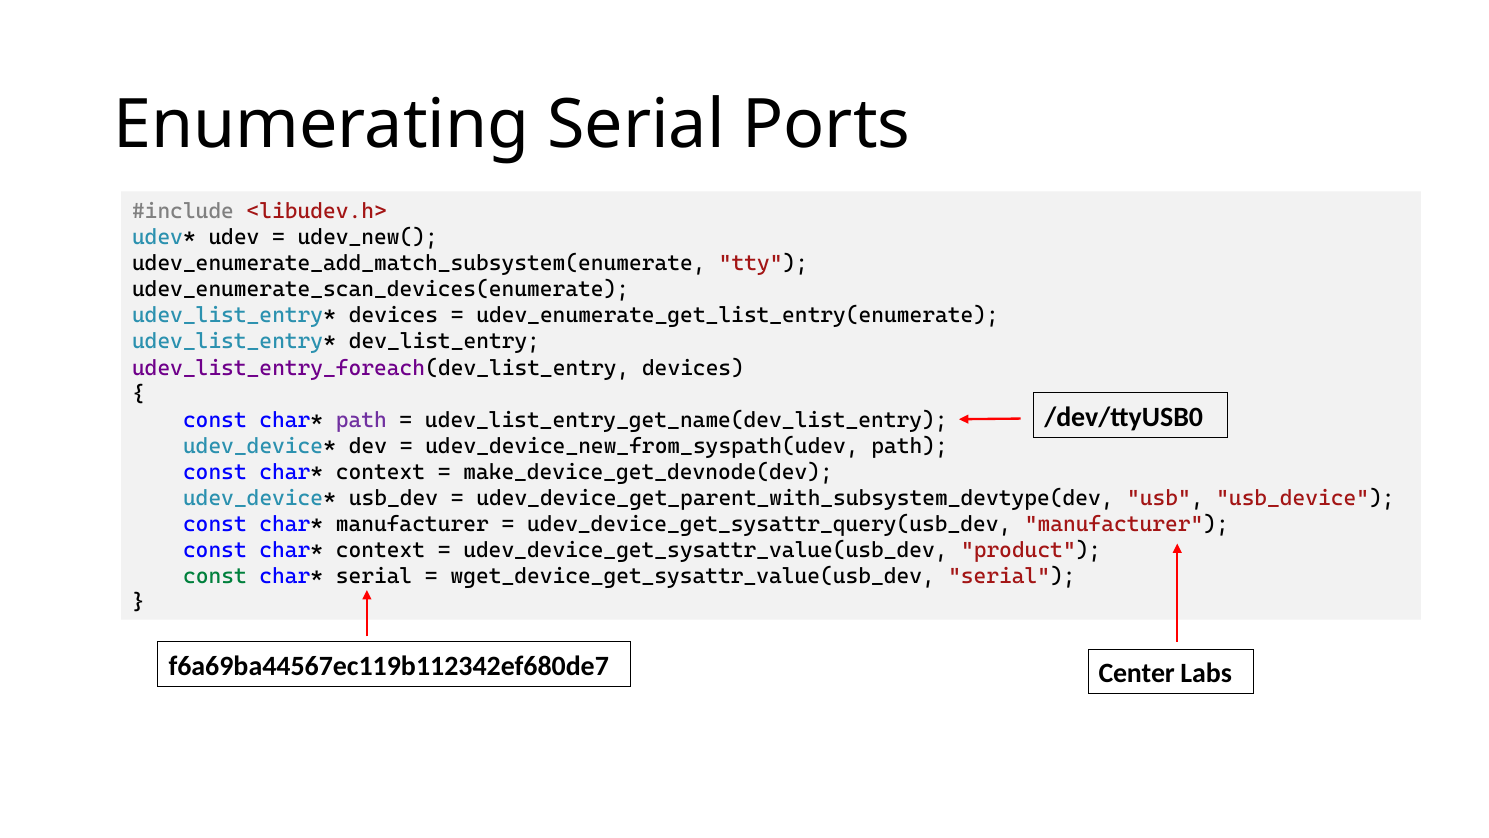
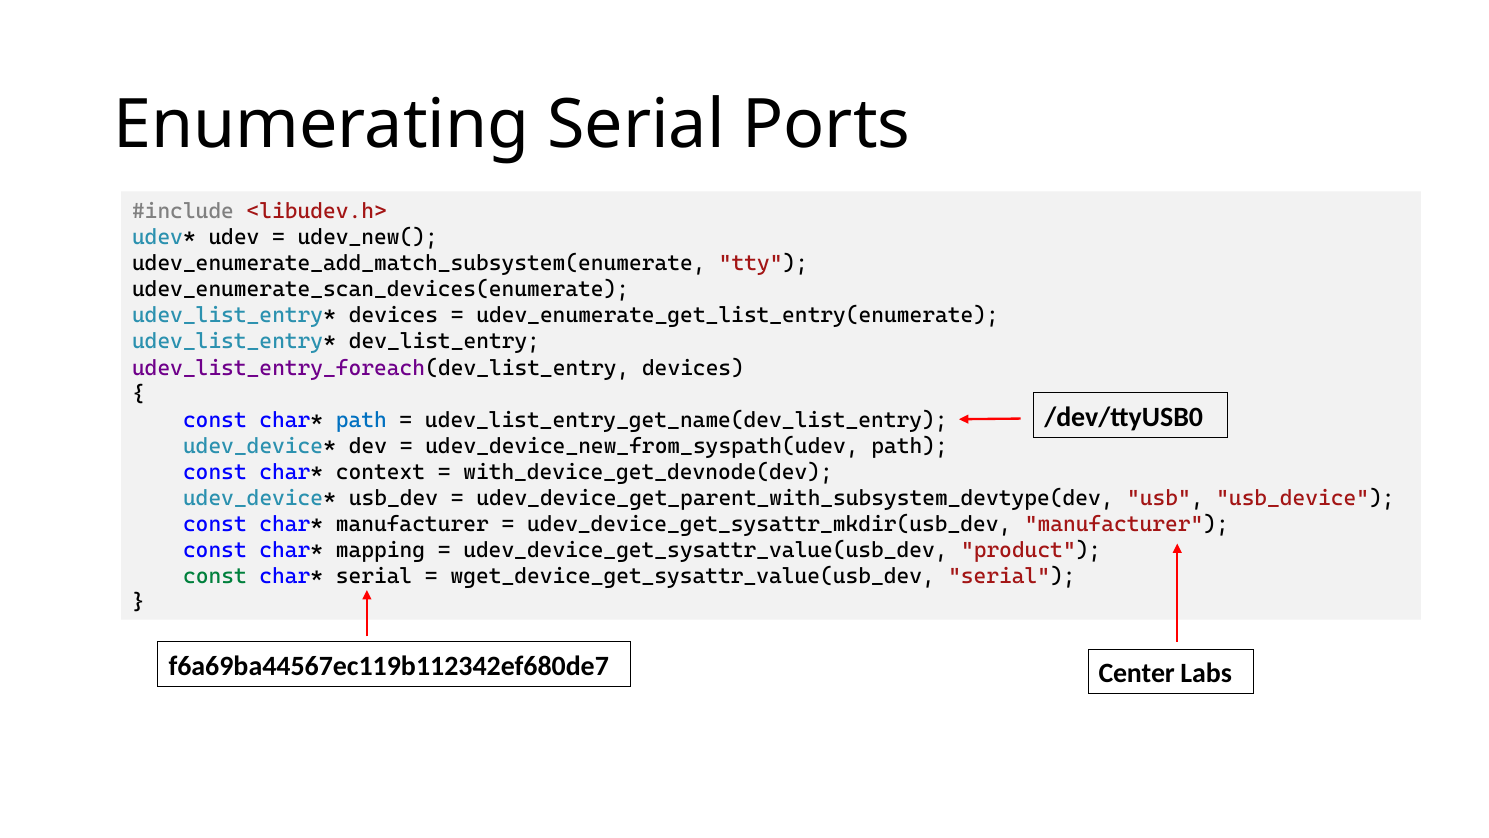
path at (361, 420) colour: purple -> blue
make_device_get_devnode(dev: make_device_get_devnode(dev -> with_device_get_devnode(dev
udev_device_get_sysattr_query(usb_dev: udev_device_get_sysattr_query(usb_dev -> udev_device_get_sysattr_mkdir(usb_dev
context at (380, 550): context -> mapping
